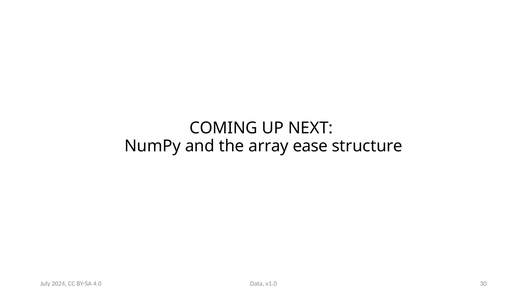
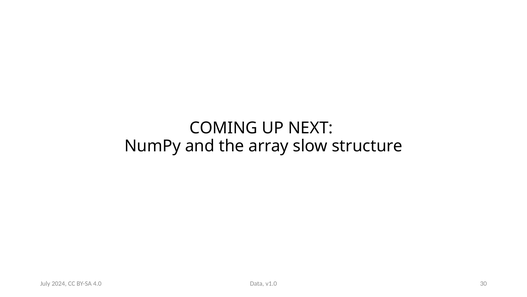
ease: ease -> slow
